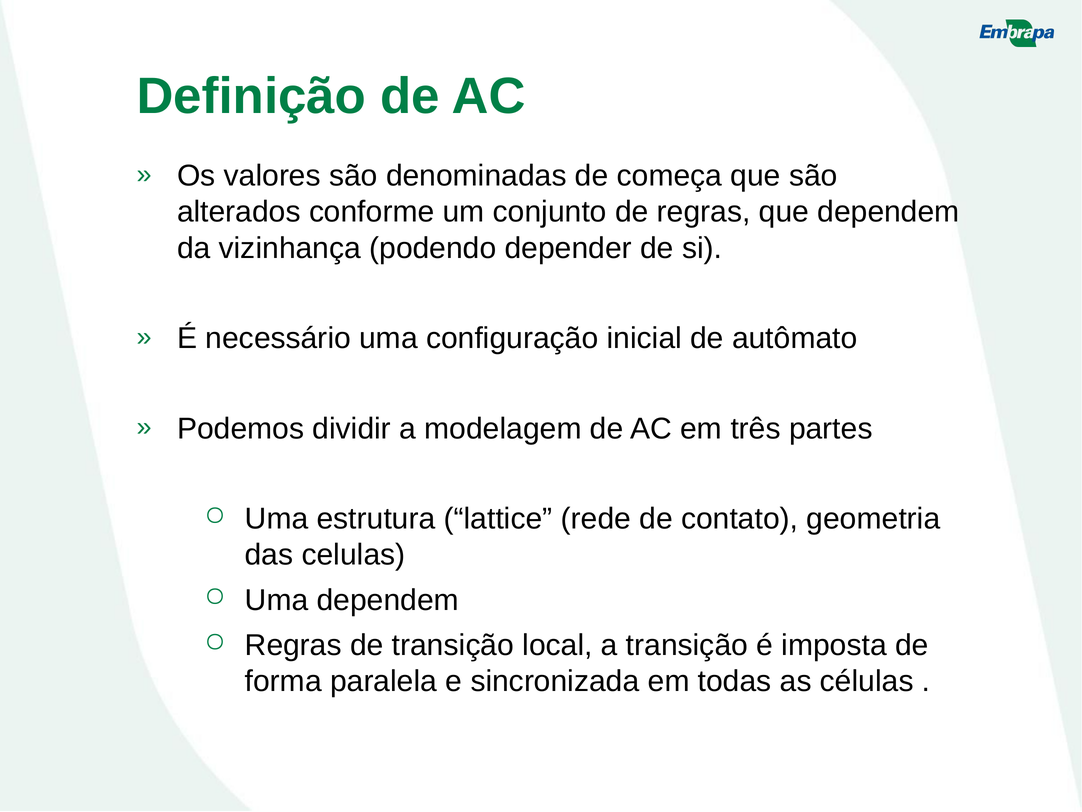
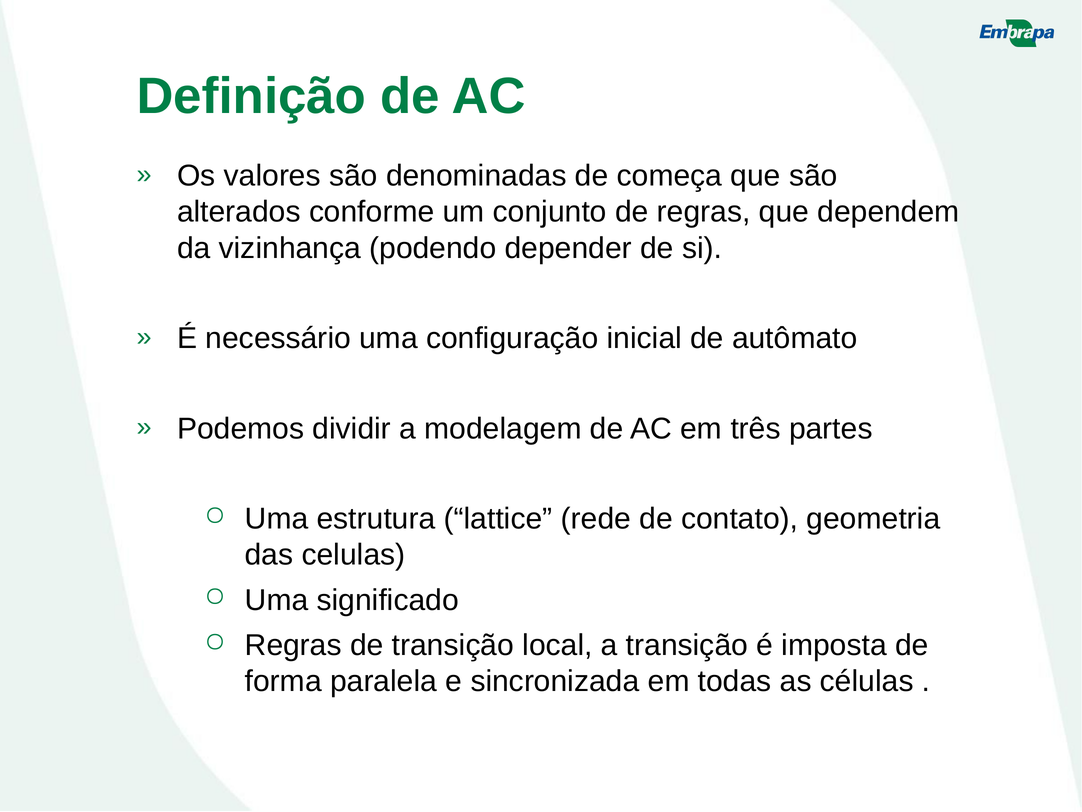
Uma dependem: dependem -> significado
